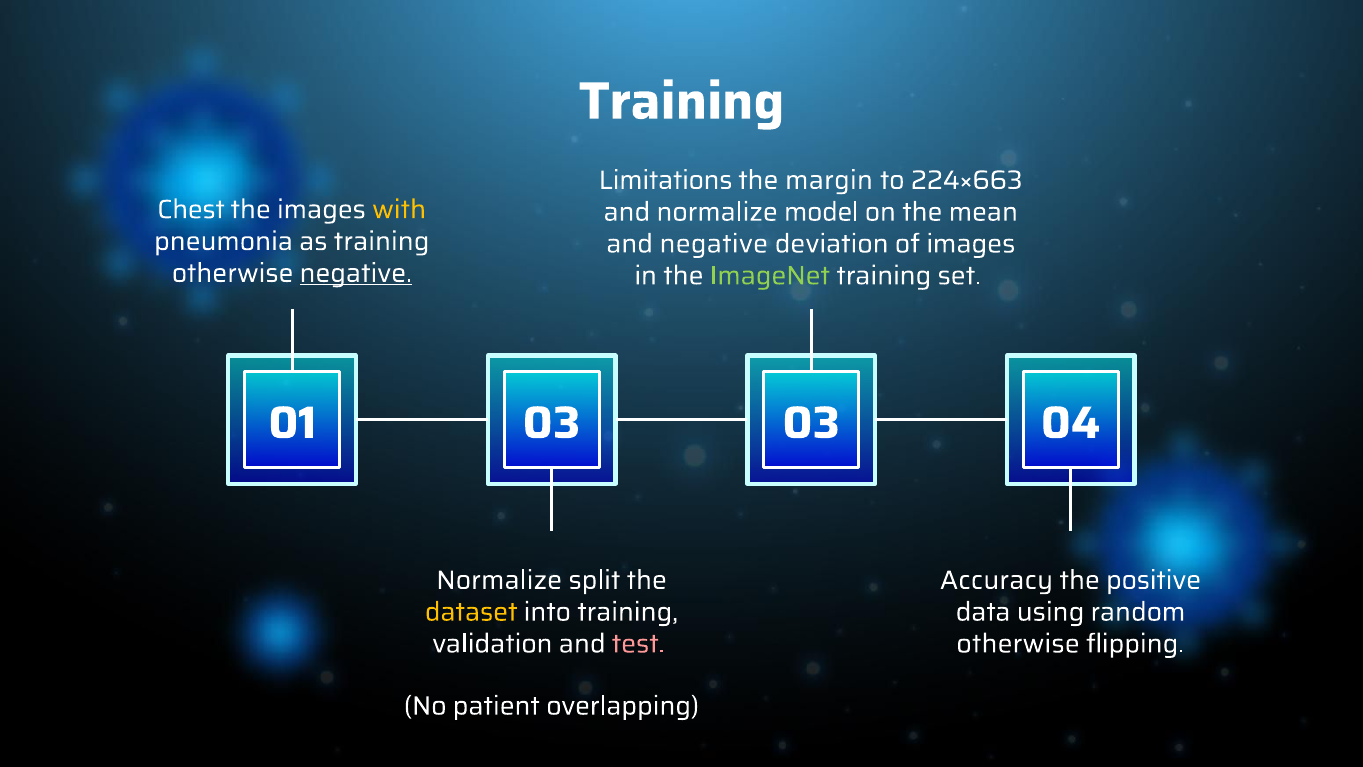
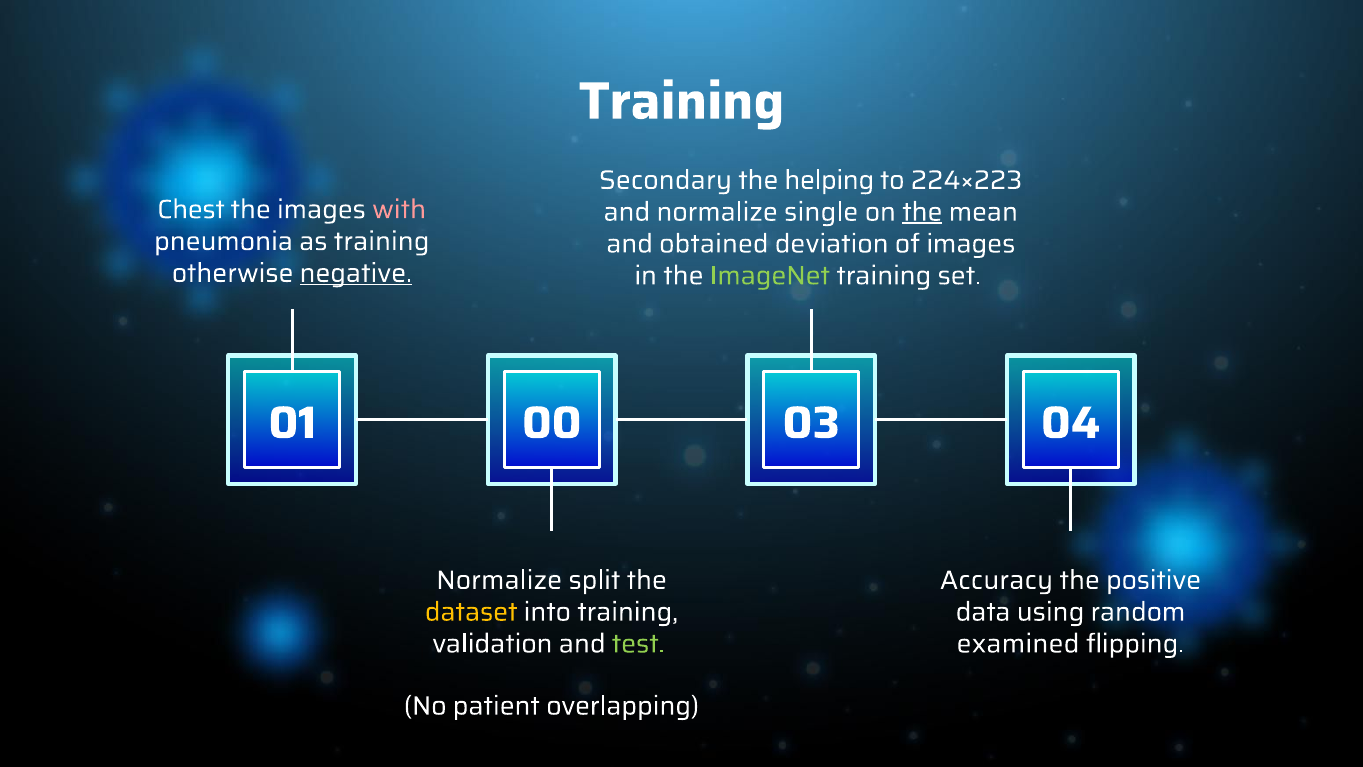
Limitations: Limitations -> Secondary
margin: margin -> helping
224×663: 224×663 -> 224×223
with colour: yellow -> pink
model: model -> single
the at (922, 212) underline: none -> present
and negative: negative -> obtained
01 03: 03 -> 00
test colour: pink -> light green
otherwise at (1018, 643): otherwise -> examined
